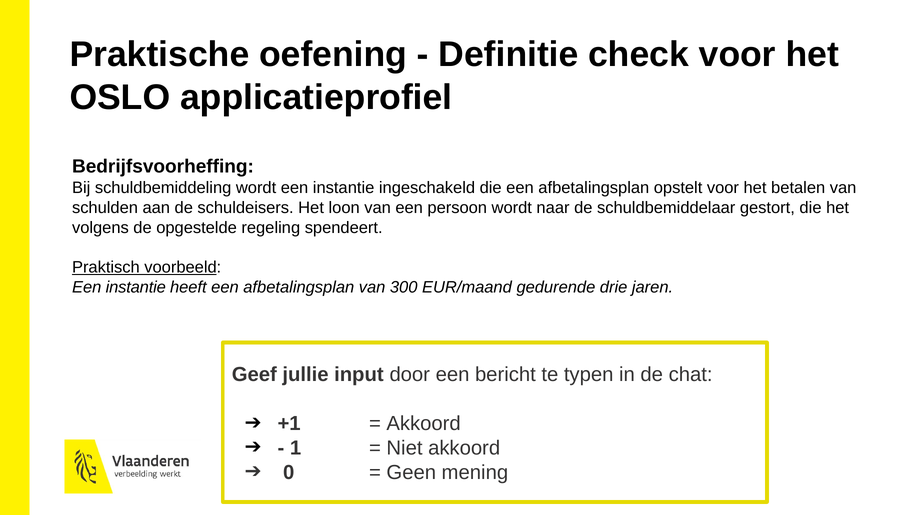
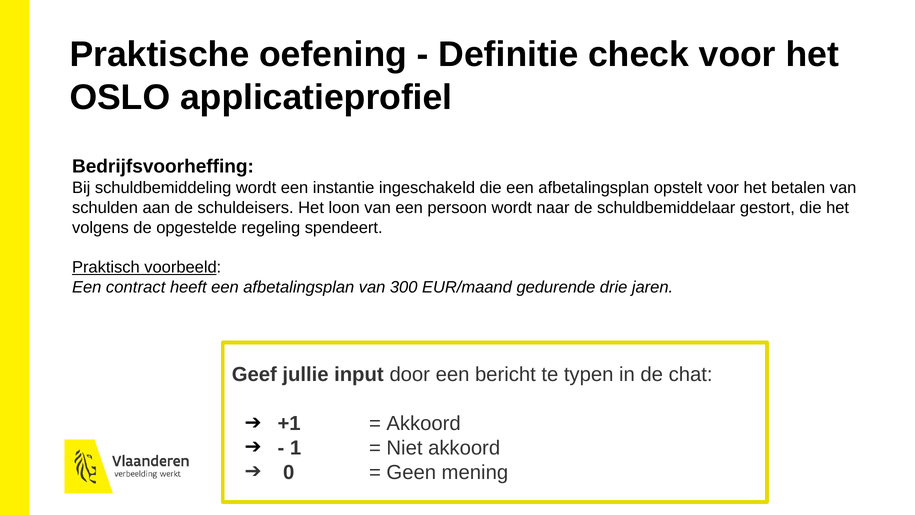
instantie at (136, 287): instantie -> contract
